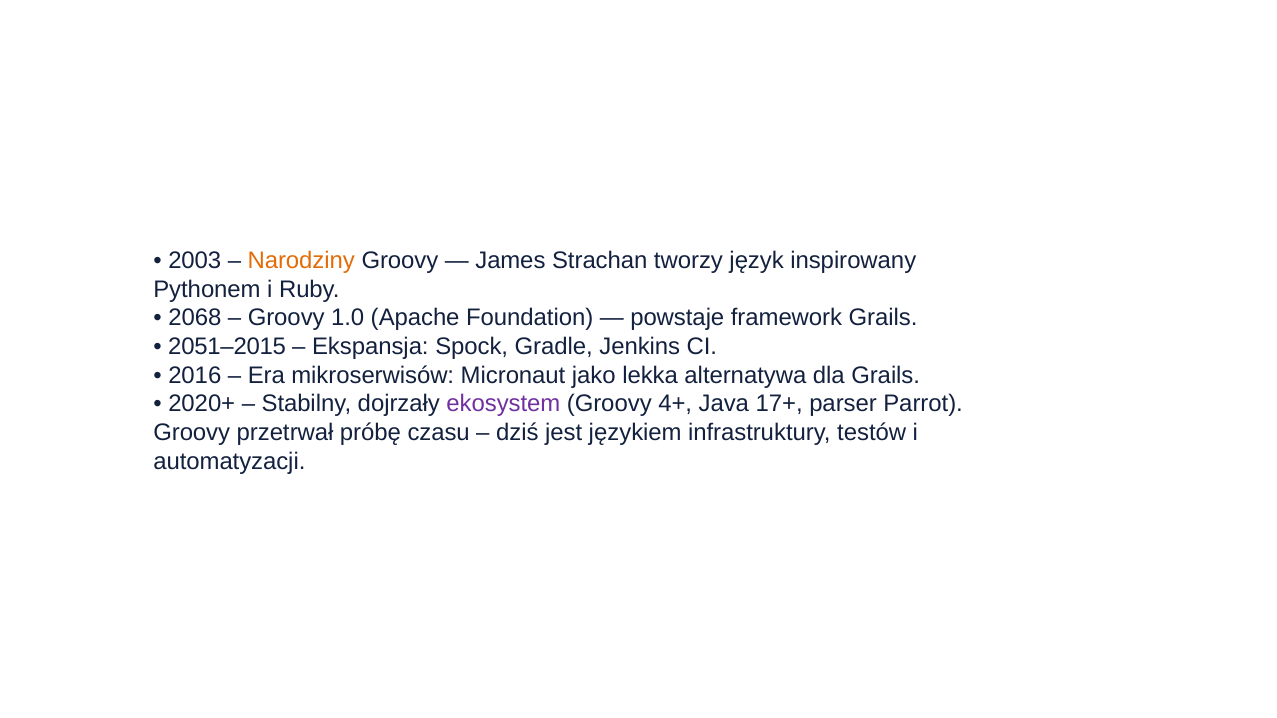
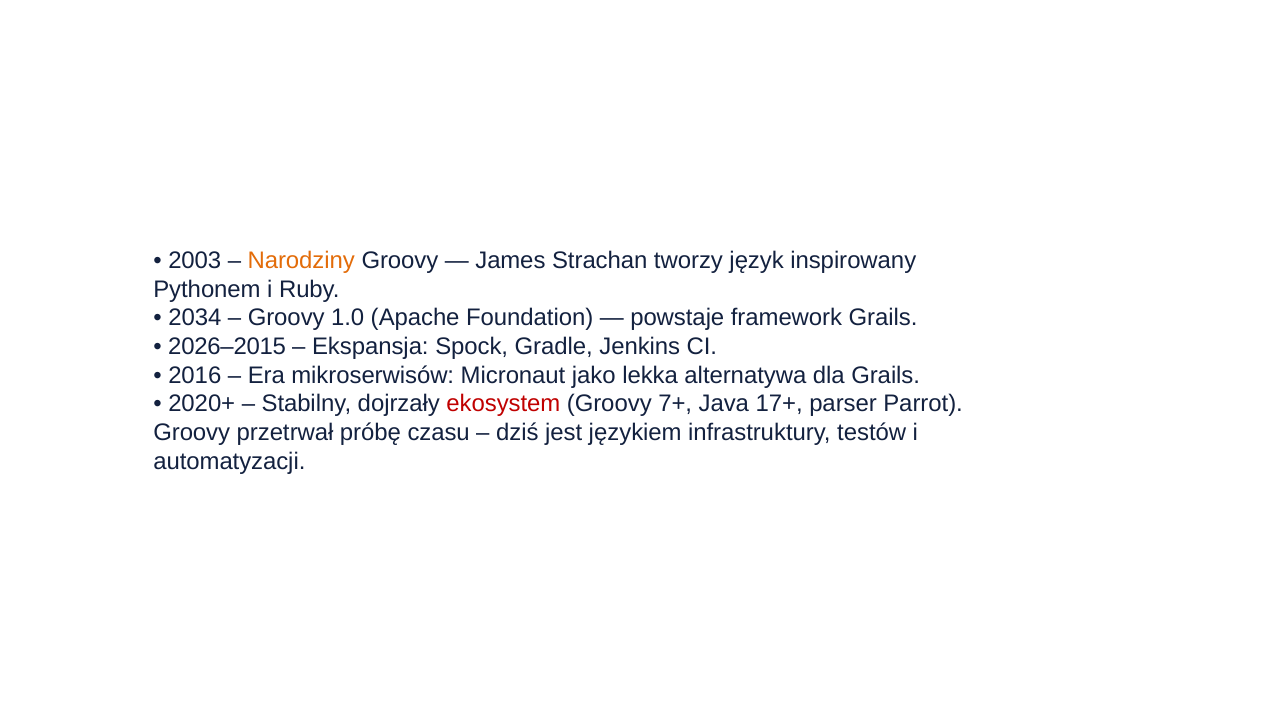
2068: 2068 -> 2034
2051–2015: 2051–2015 -> 2026–2015
ekosystem colour: purple -> red
4+: 4+ -> 7+
